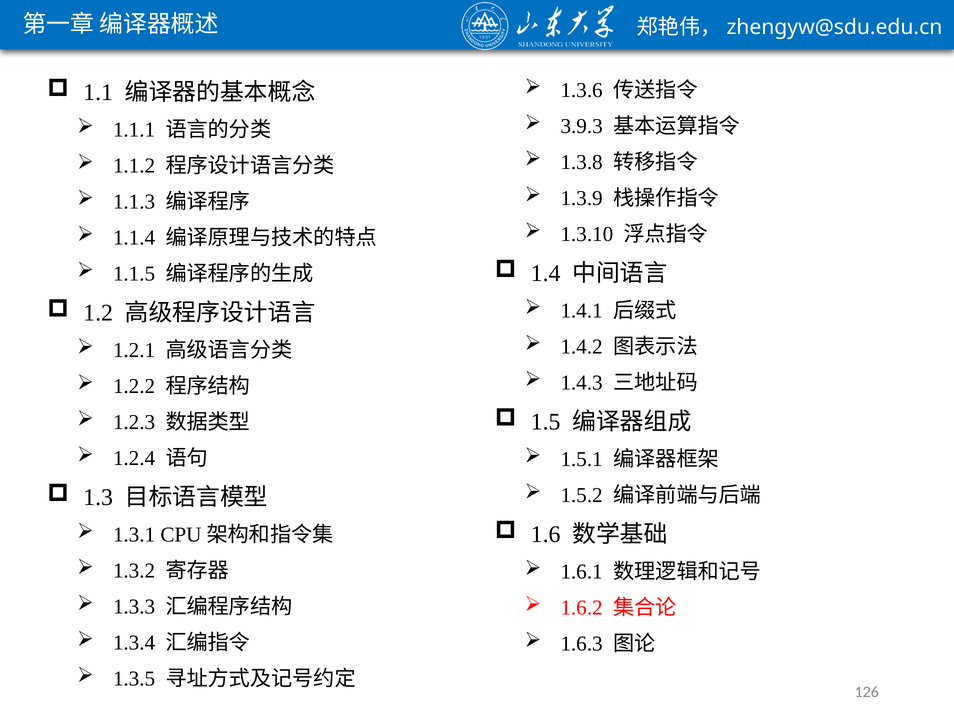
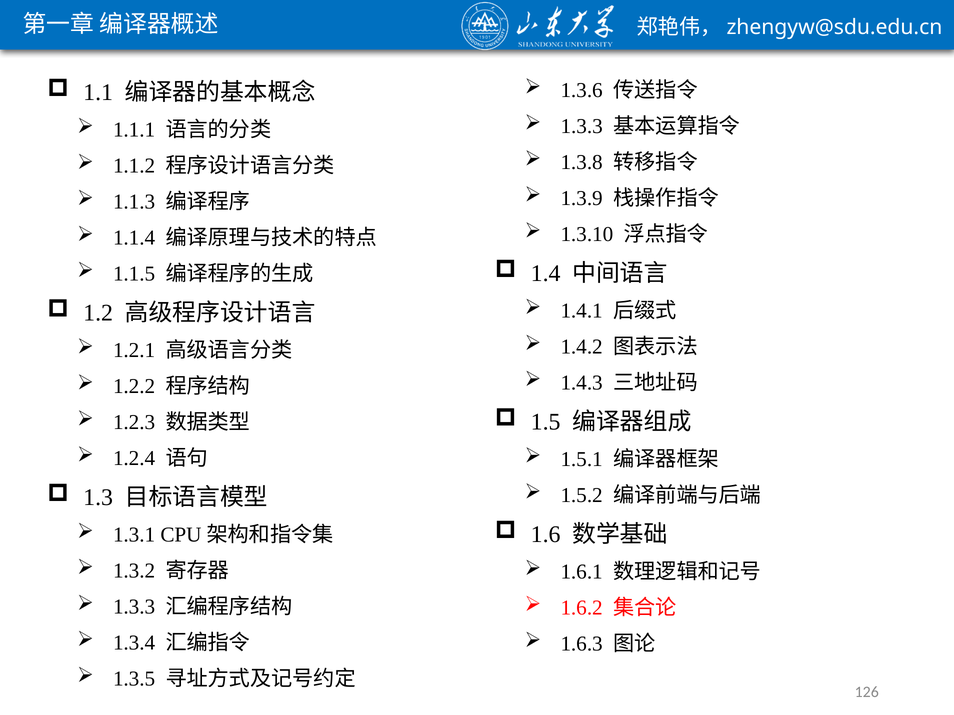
3.9.3 at (582, 126): 3.9.3 -> 1.3.3
